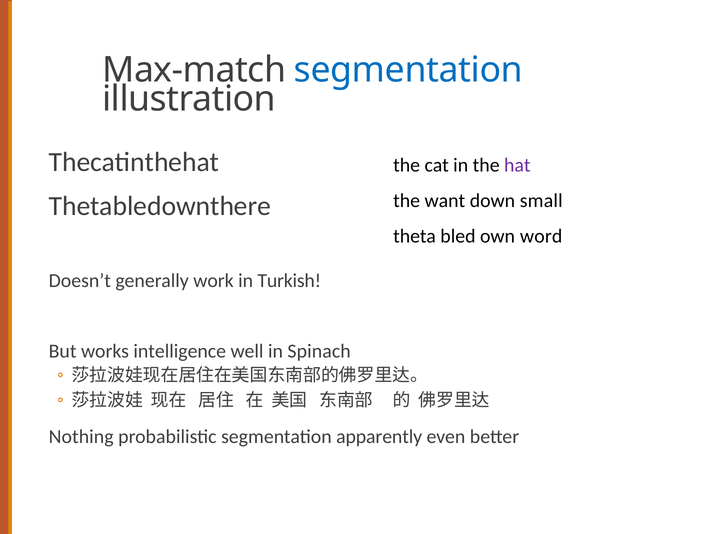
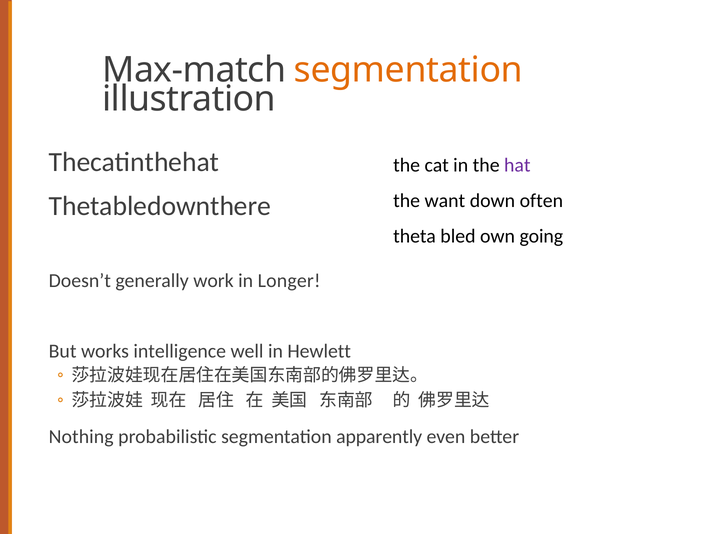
segmentation at (408, 70) colour: blue -> orange
small: small -> often
word: word -> going
Turkish: Turkish -> Longer
Spinach: Spinach -> Hewlett
